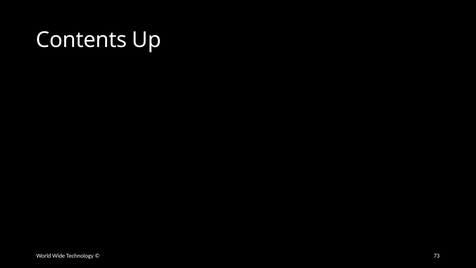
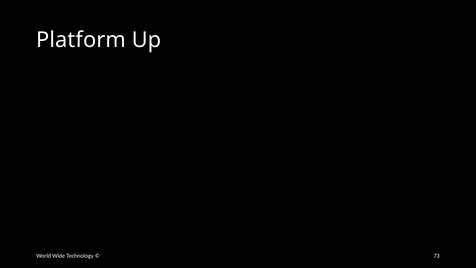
Contents: Contents -> Platform
